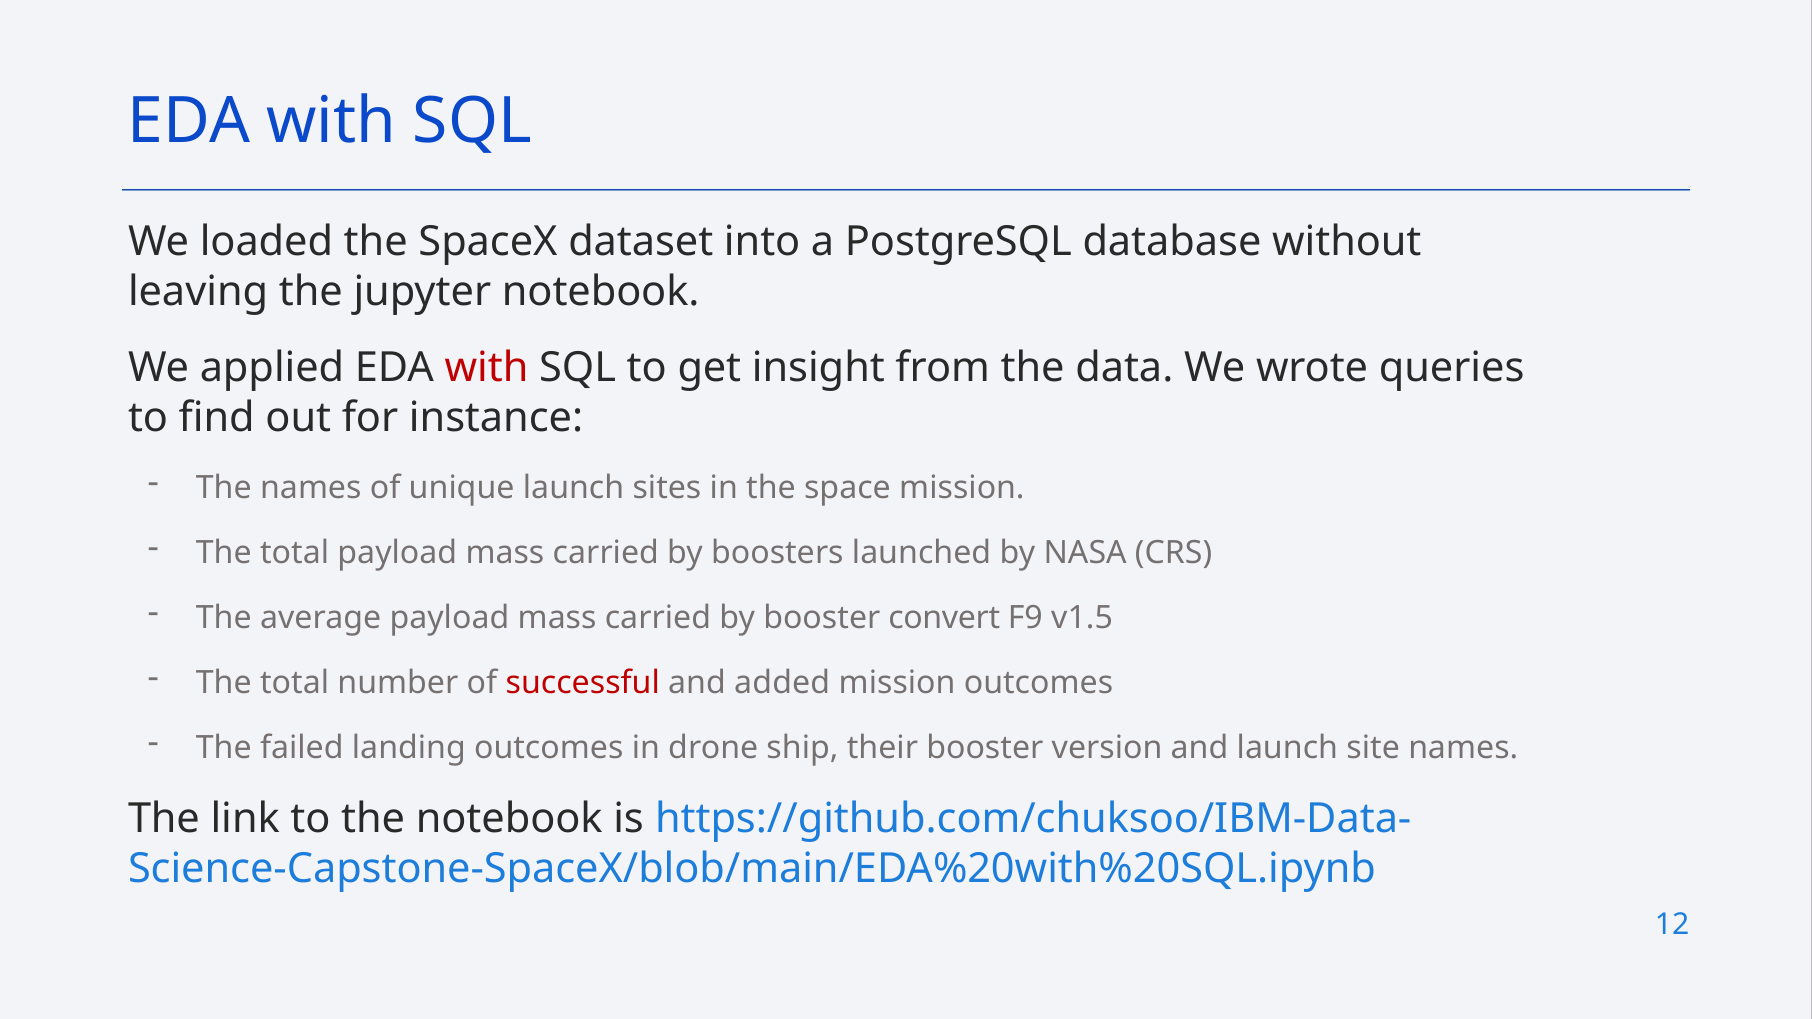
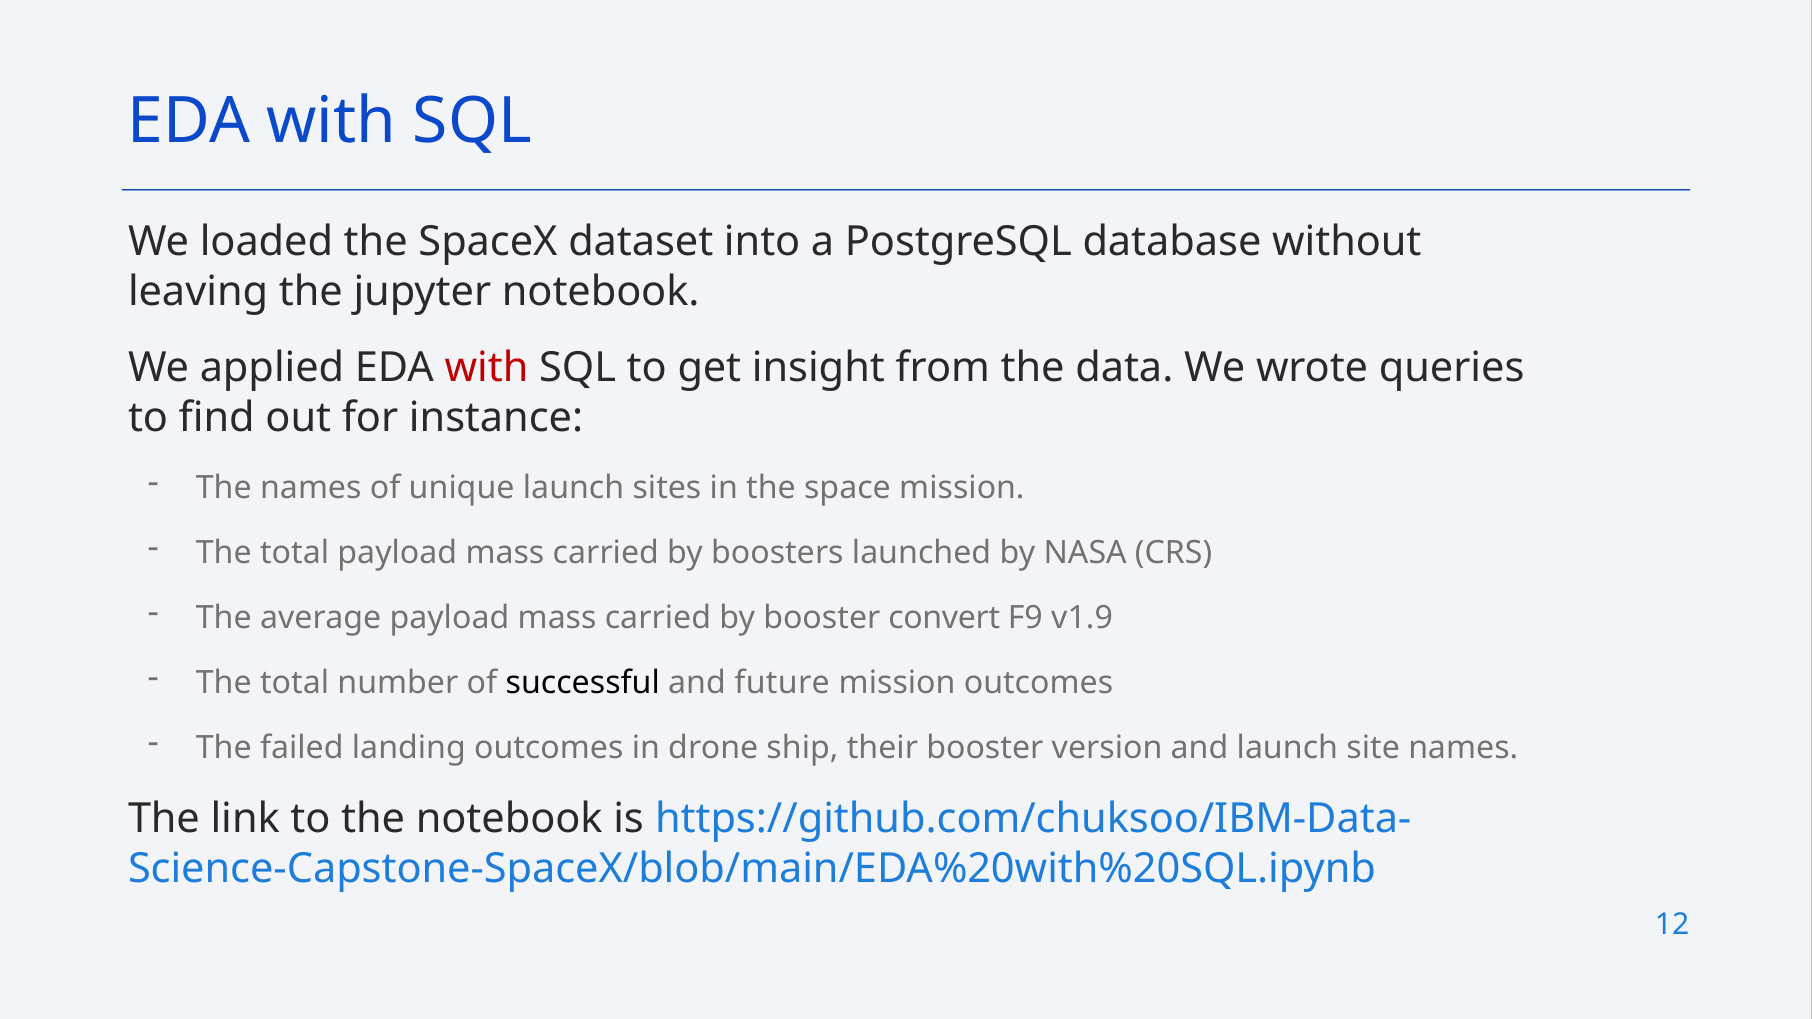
v1.5: v1.5 -> v1.9
successful colour: red -> black
added: added -> future
